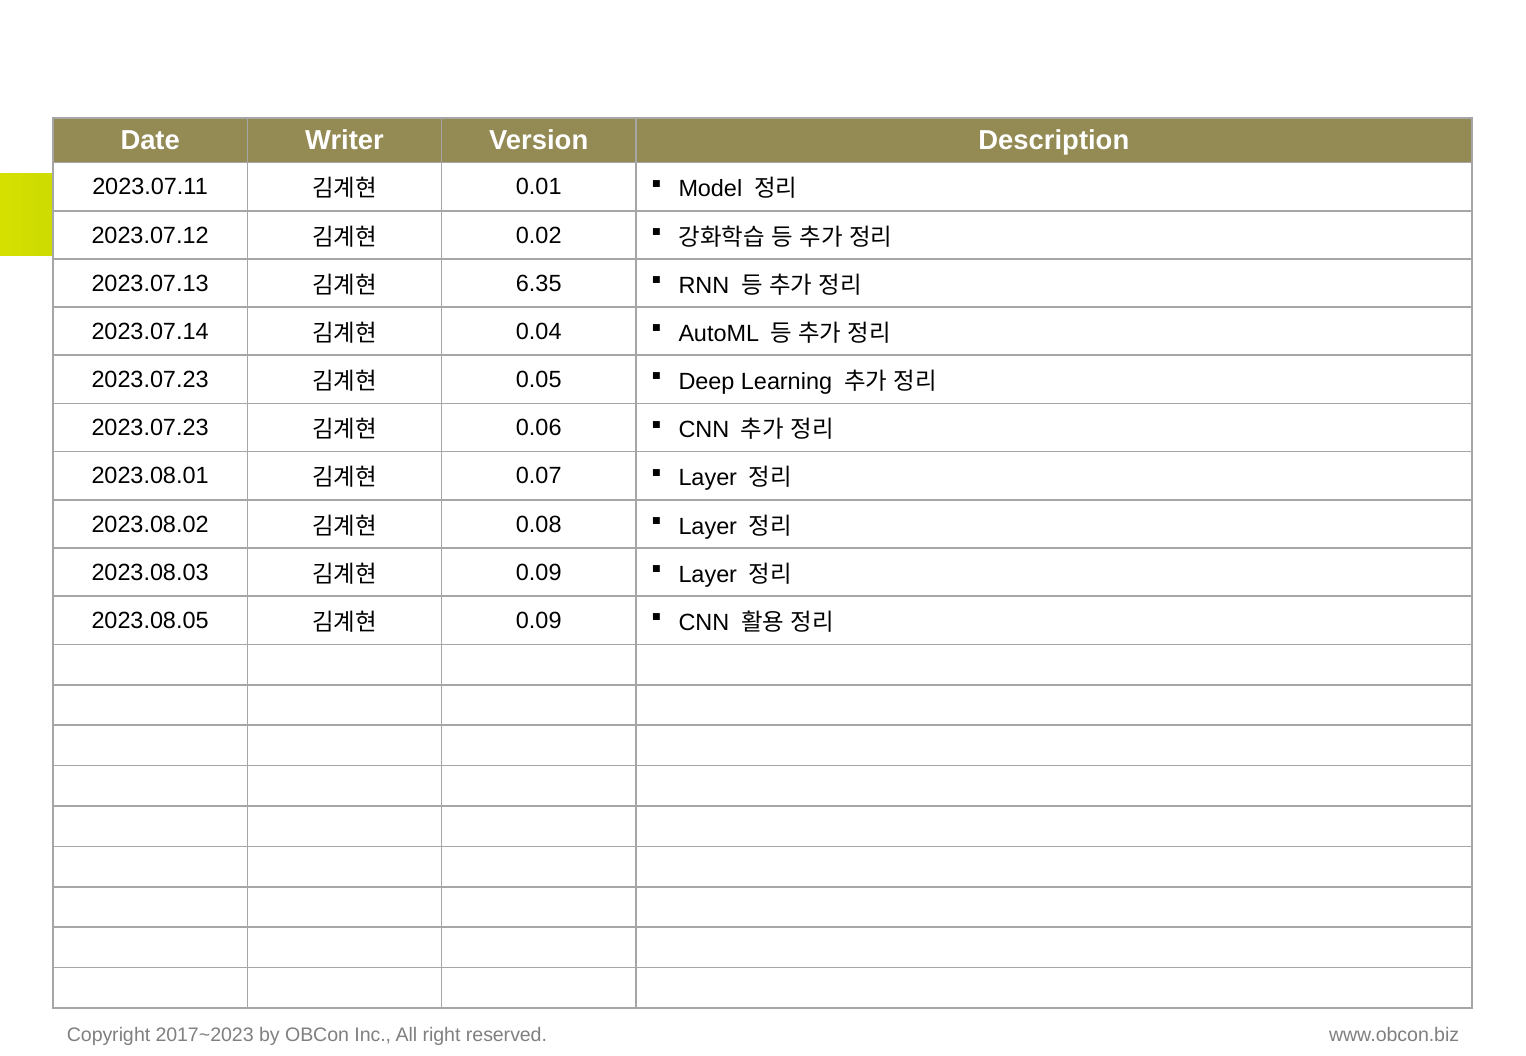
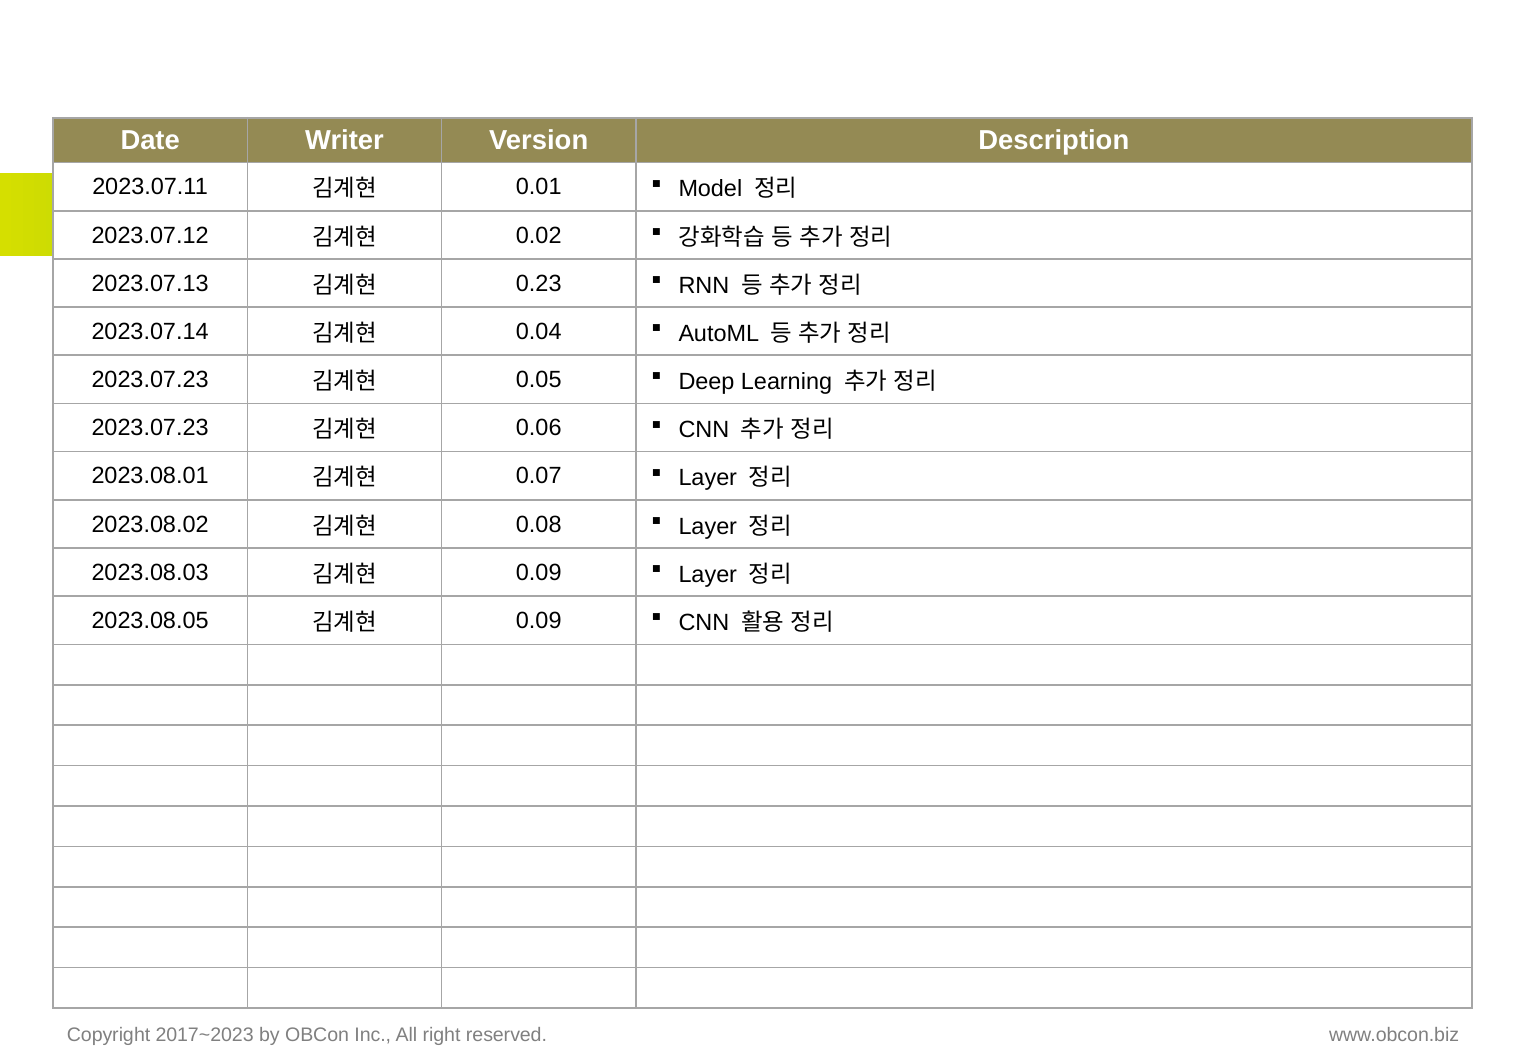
6.35: 6.35 -> 0.23
